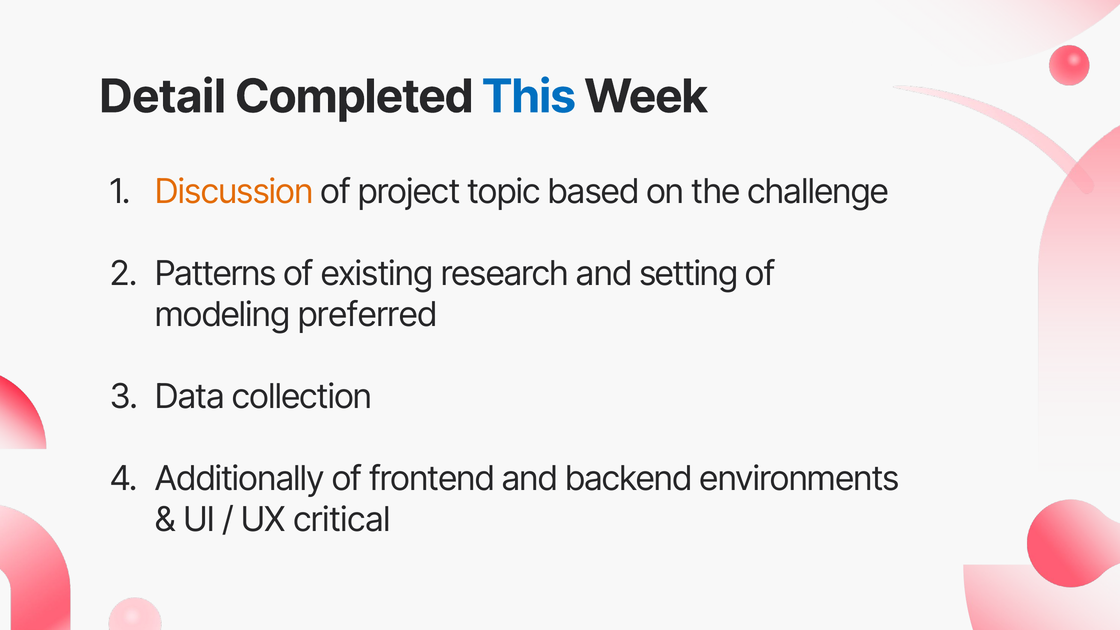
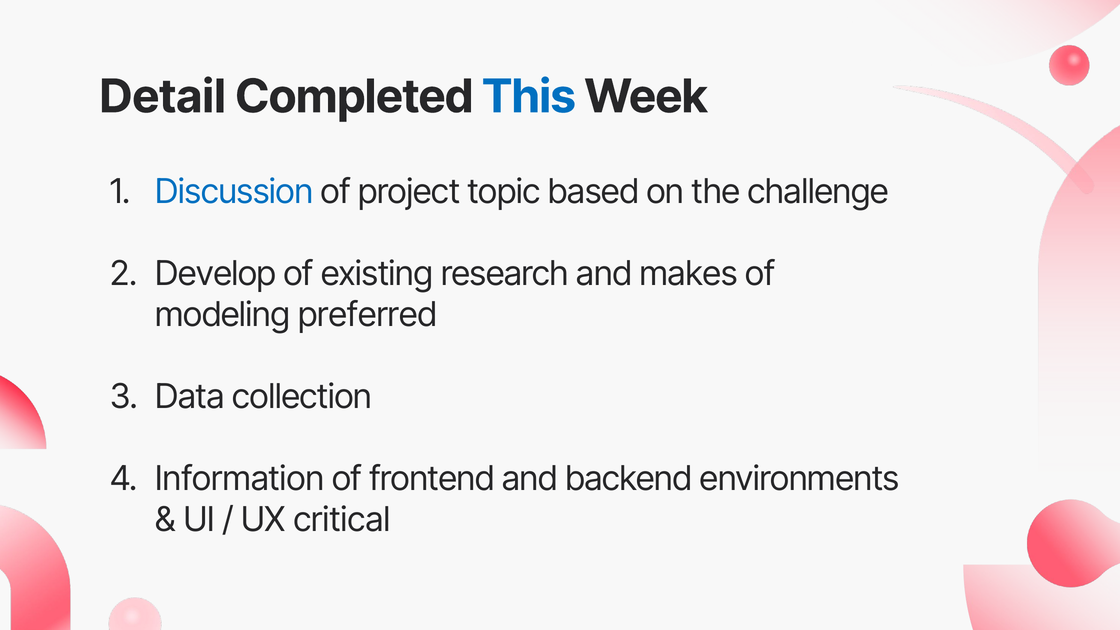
Discussion colour: orange -> blue
Patterns: Patterns -> Develop
setting: setting -> makes
Additionally: Additionally -> Information
